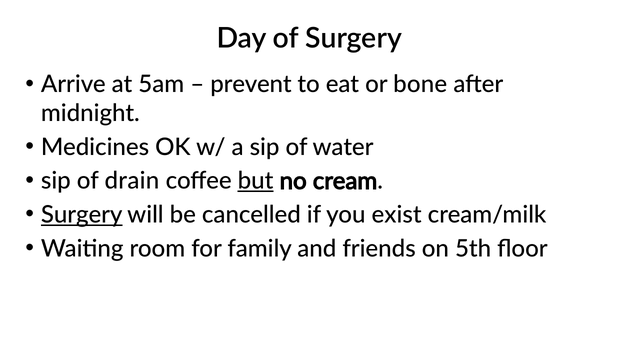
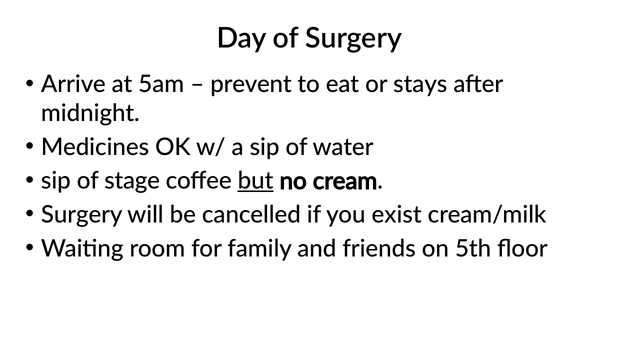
bone: bone -> stays
drain: drain -> stage
Surgery at (82, 215) underline: present -> none
